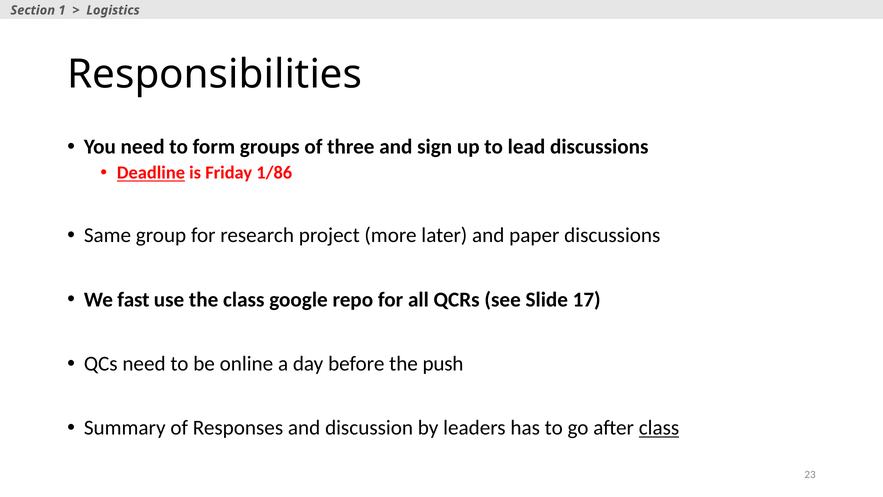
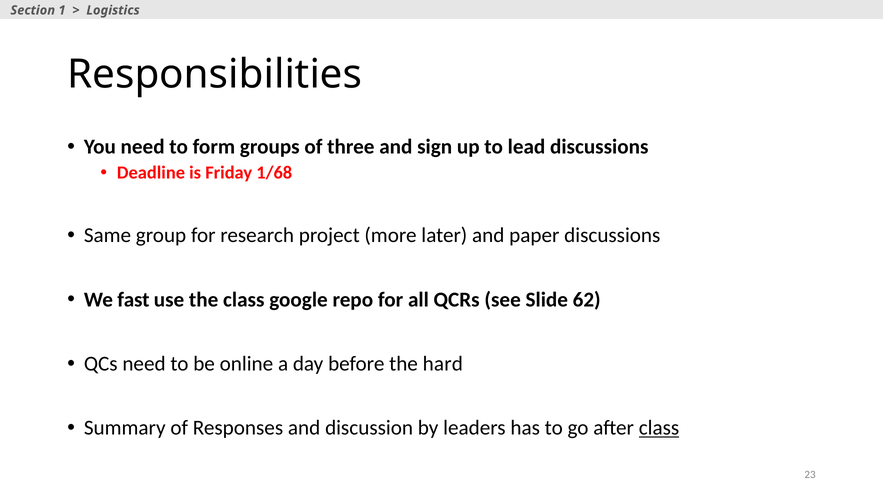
Deadline underline: present -> none
1/86: 1/86 -> 1/68
17: 17 -> 62
push: push -> hard
